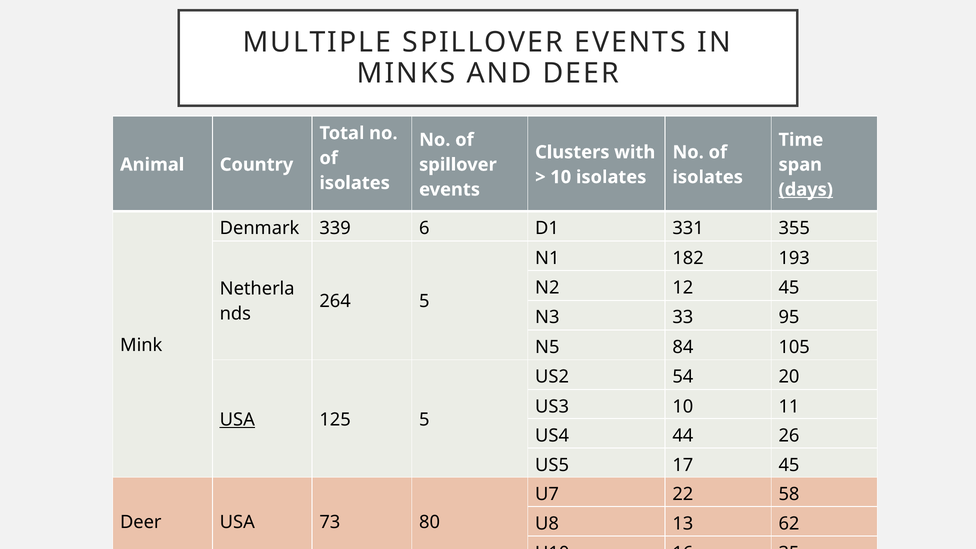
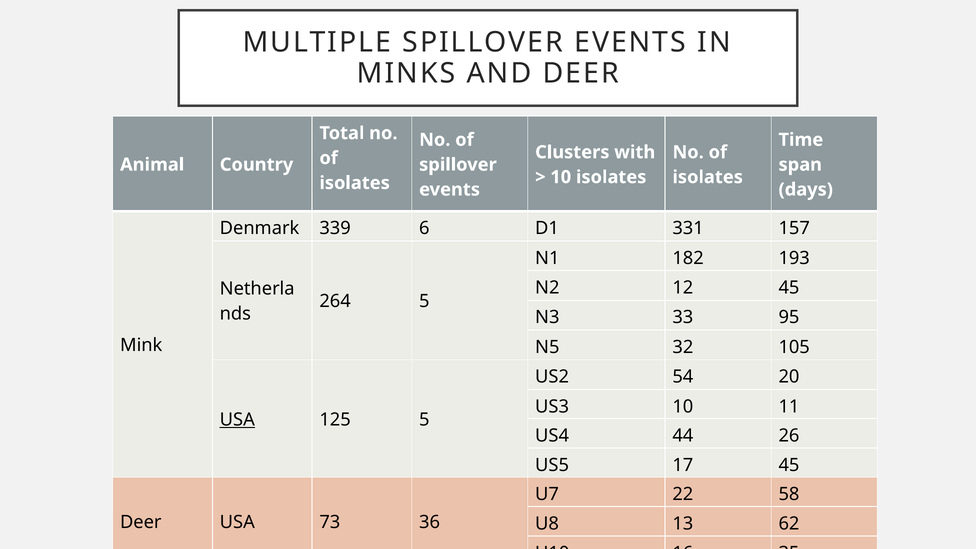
days underline: present -> none
355: 355 -> 157
84: 84 -> 32
80: 80 -> 36
